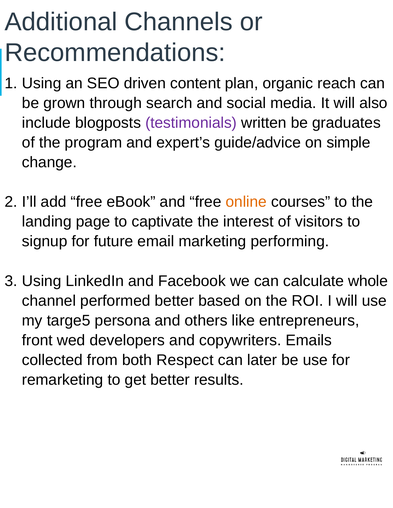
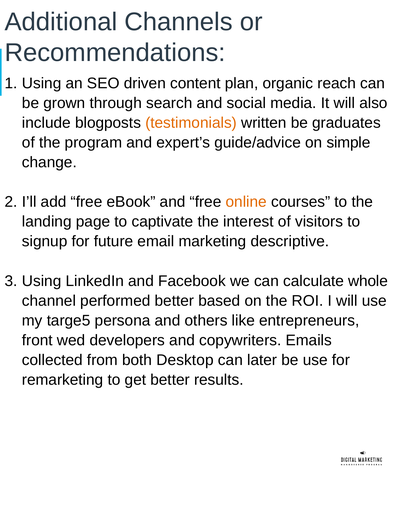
testimonials colour: purple -> orange
performing: performing -> descriptive
Respect: Respect -> Desktop
